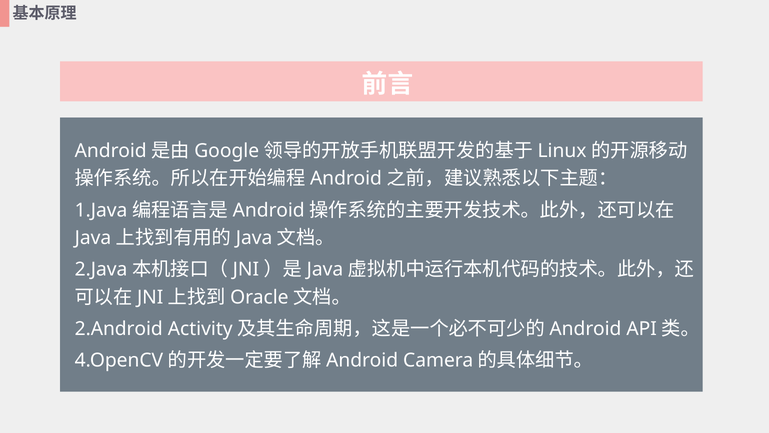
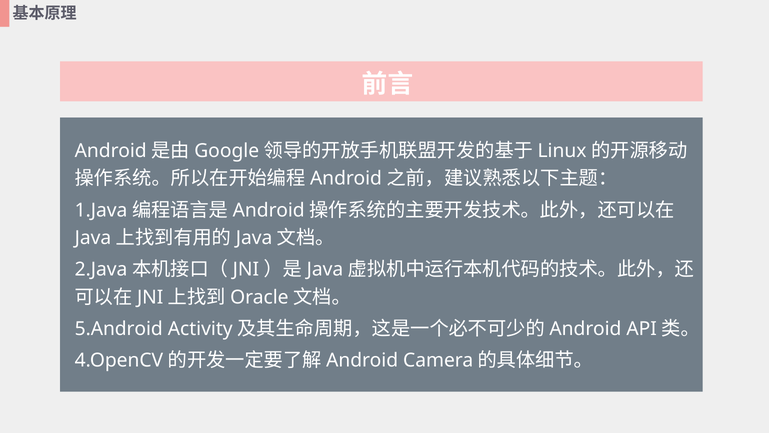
2.Android: 2.Android -> 5.Android
